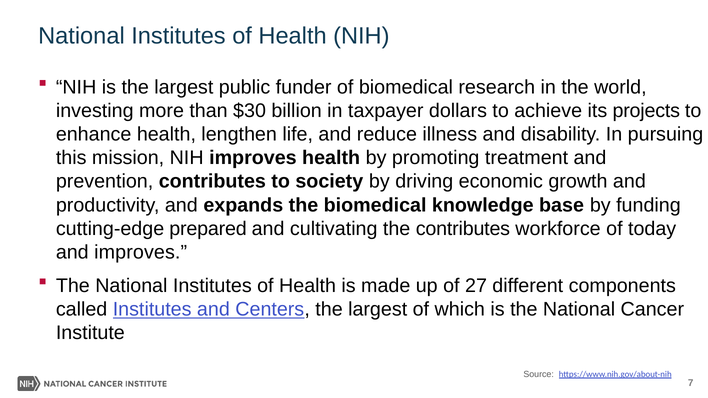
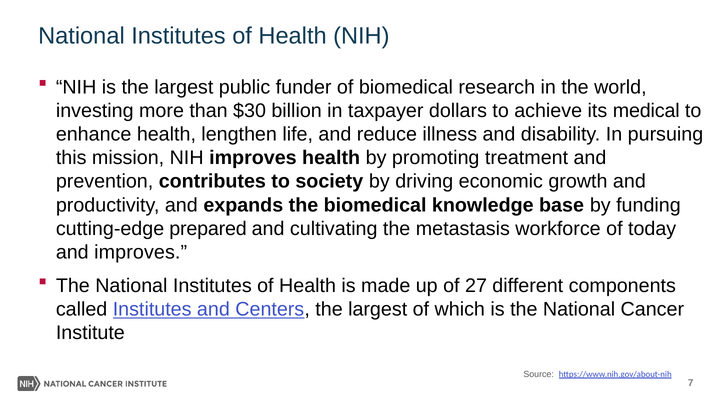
projects: projects -> medical
the contributes: contributes -> metastasis
